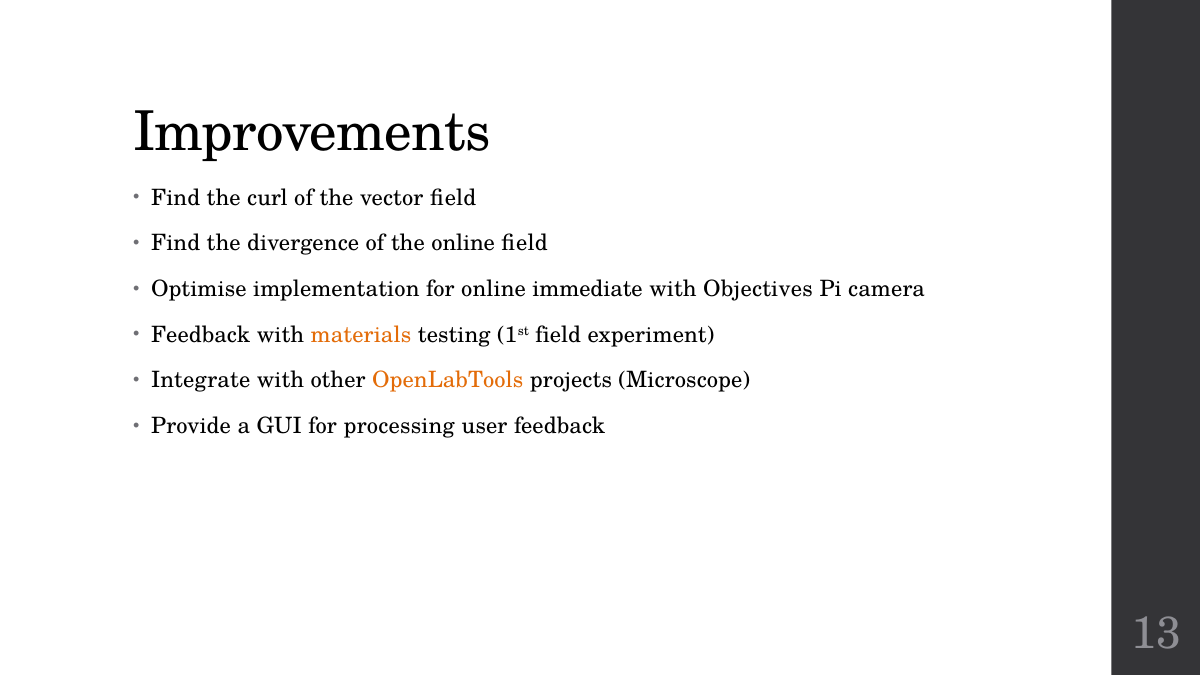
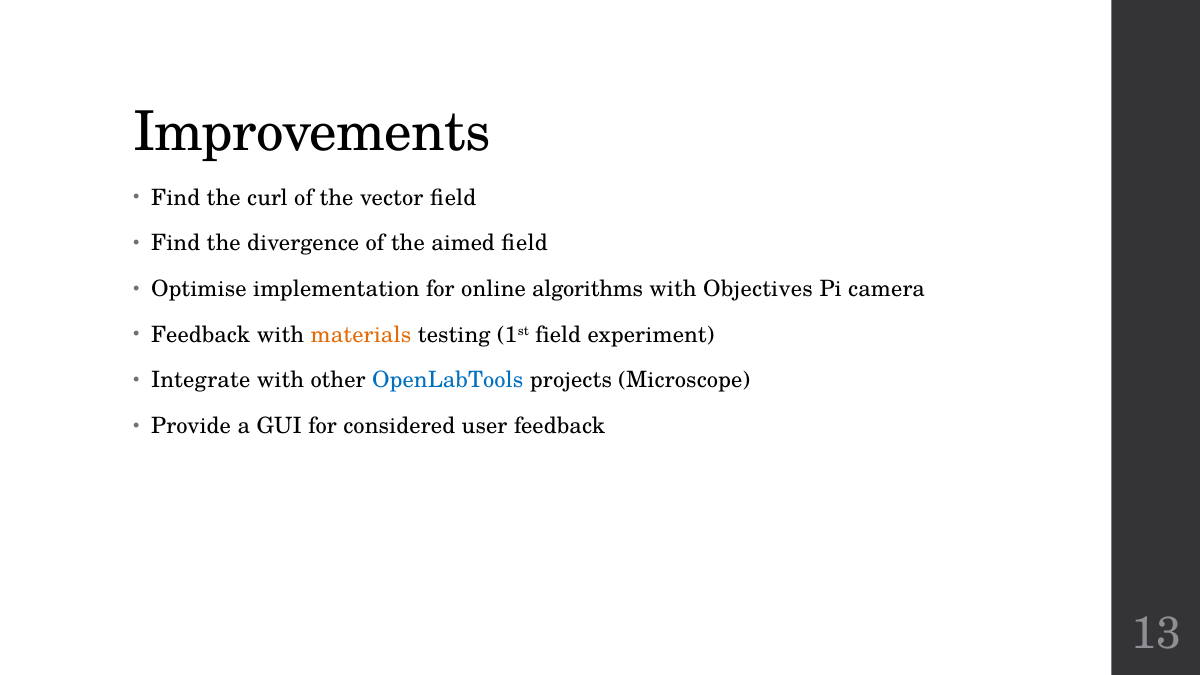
the online: online -> aimed
immediate: immediate -> algorithms
OpenLabTools colour: orange -> blue
processing: processing -> considered
